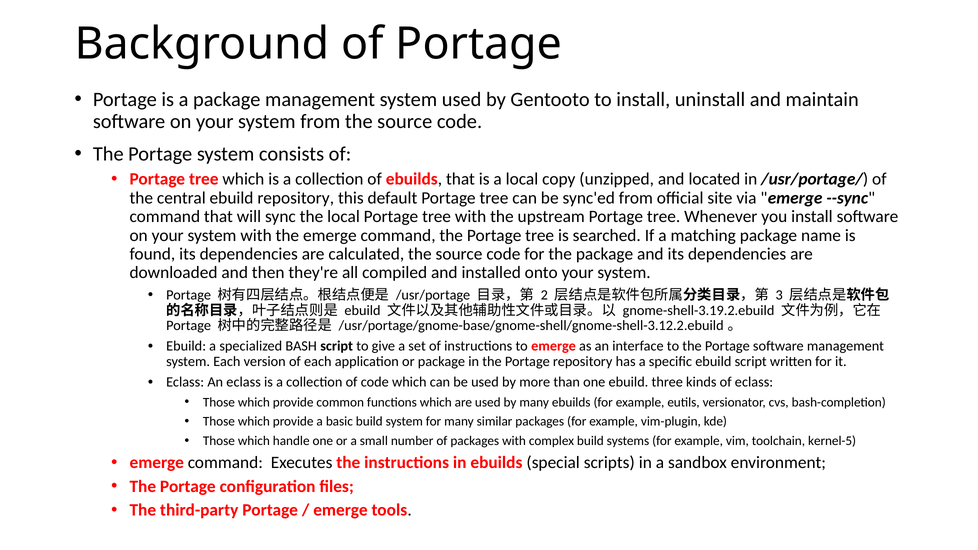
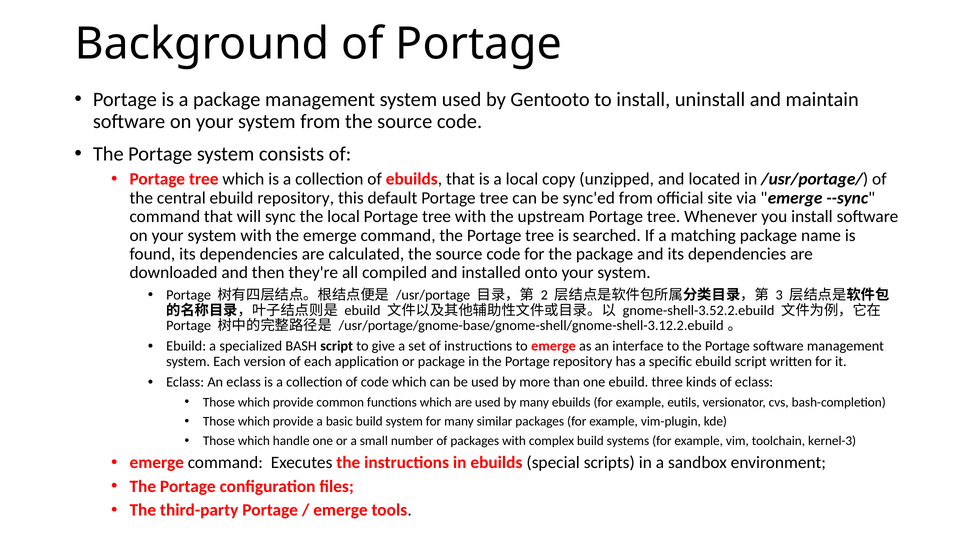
gnome-shell-3.19.2.ebuild: gnome-shell-3.19.2.ebuild -> gnome-shell-3.52.2.ebuild
kernel-5: kernel-5 -> kernel-3
